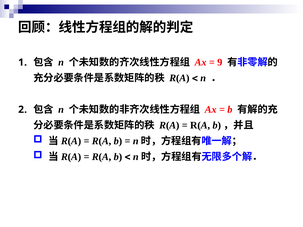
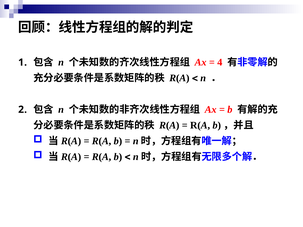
9: 9 -> 4
